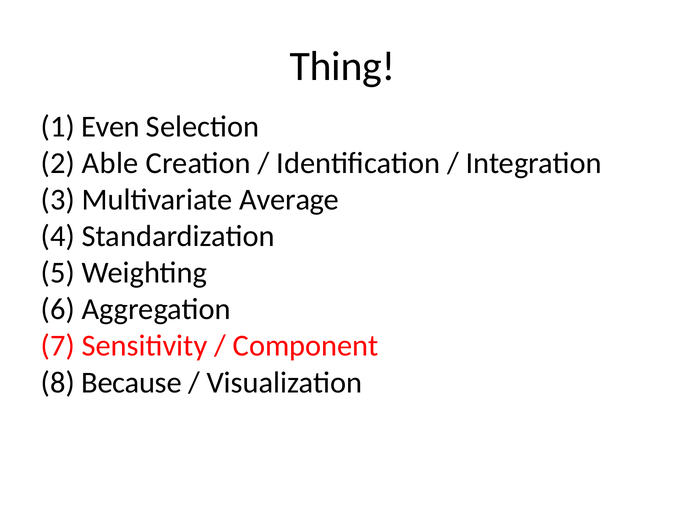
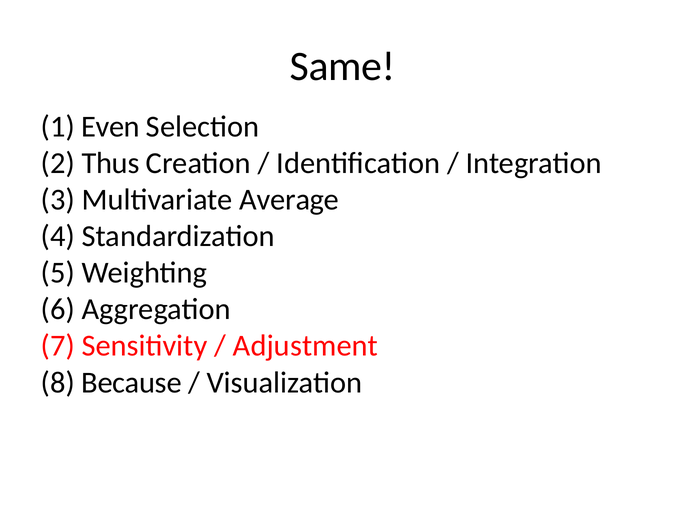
Thing: Thing -> Same
Able: Able -> Thus
Component: Component -> Adjustment
